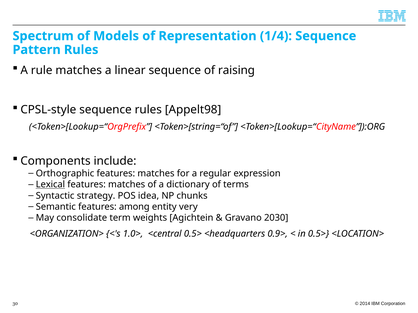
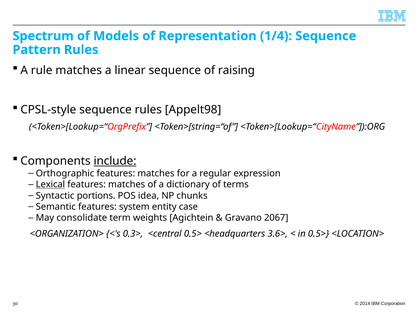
include underline: none -> present
strategy: strategy -> portions
among: among -> system
very: very -> case
2030: 2030 -> 2067
1.0>: 1.0> -> 0.3>
0.9>: 0.9> -> 3.6>
